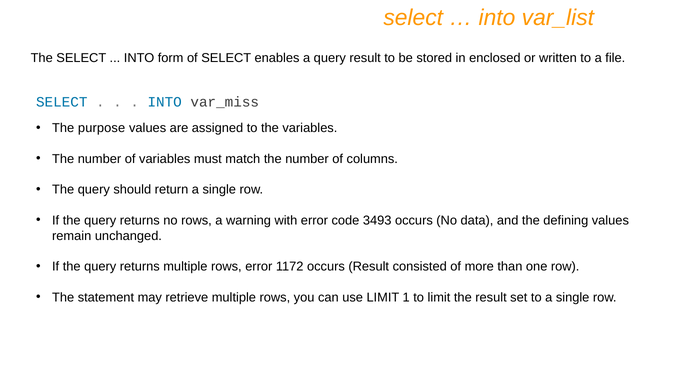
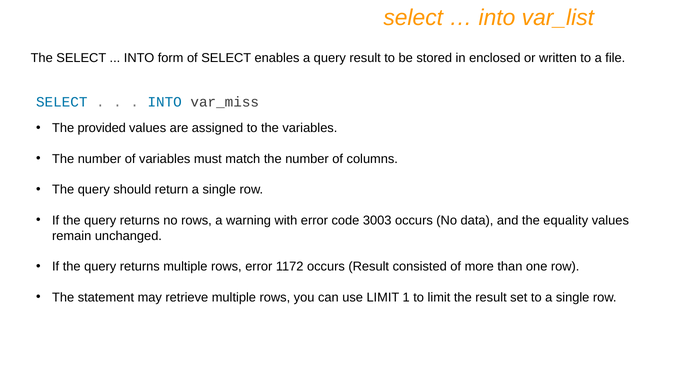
purpose: purpose -> provided
3493: 3493 -> 3003
defining: defining -> equality
